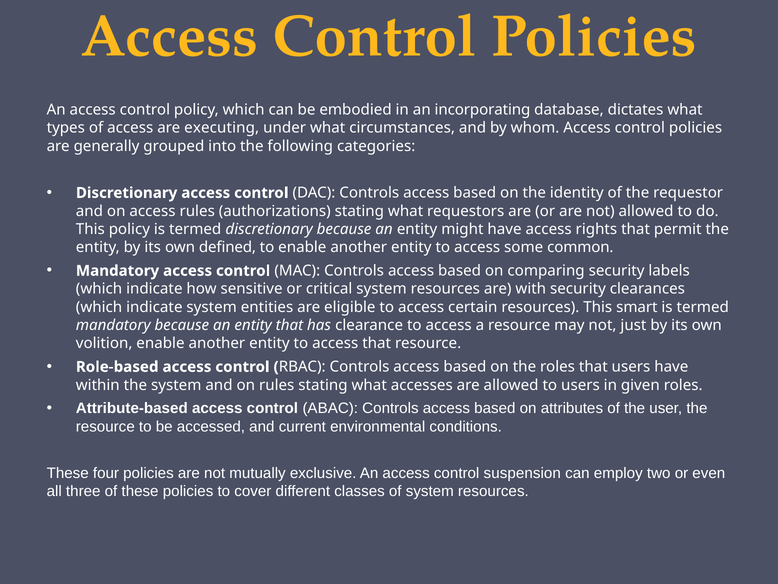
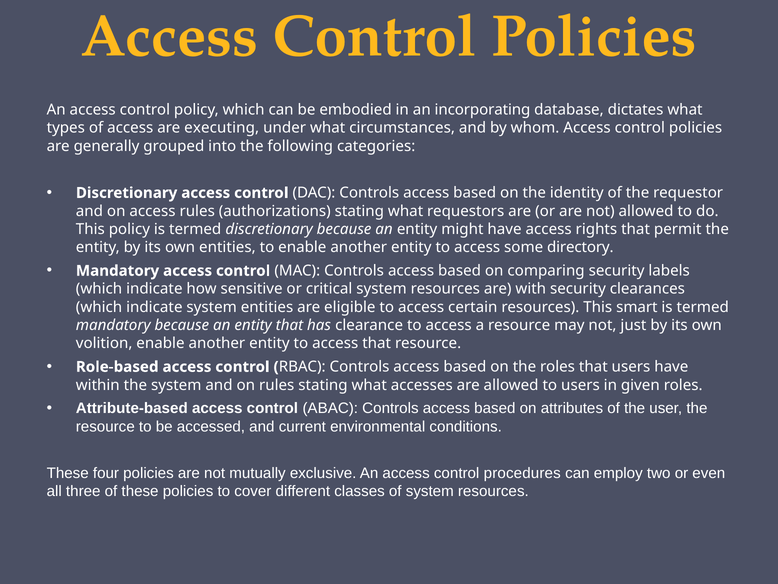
own defined: defined -> entities
common: common -> directory
suspension: suspension -> procedures
